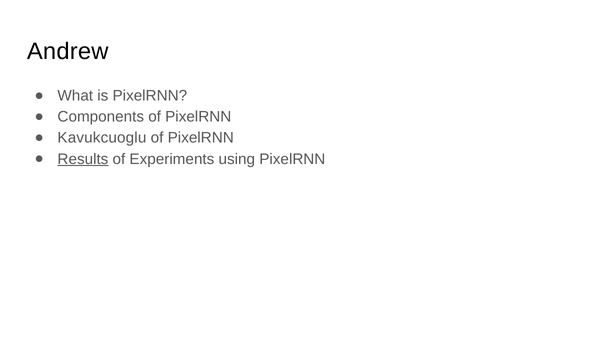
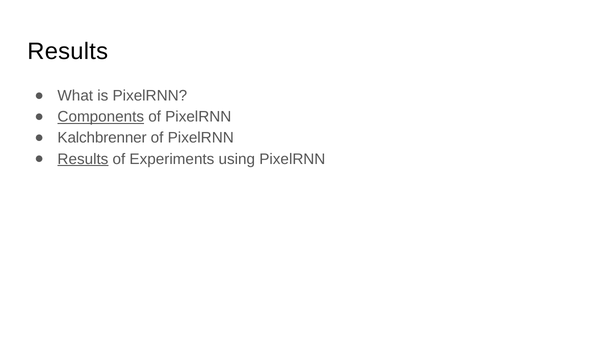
Andrew at (68, 52): Andrew -> Results
Components underline: none -> present
Kavukcuoglu: Kavukcuoglu -> Kalchbrenner
